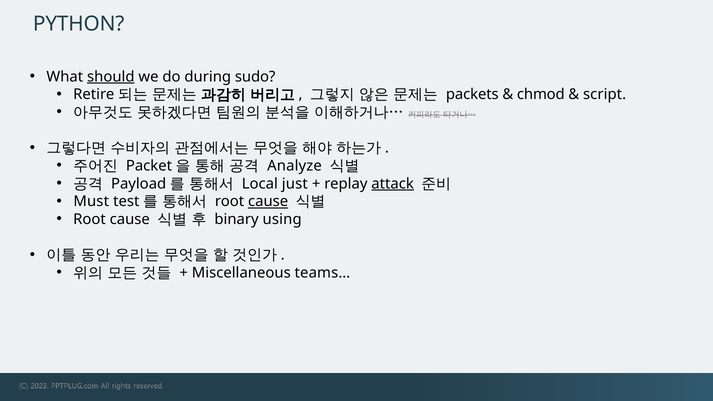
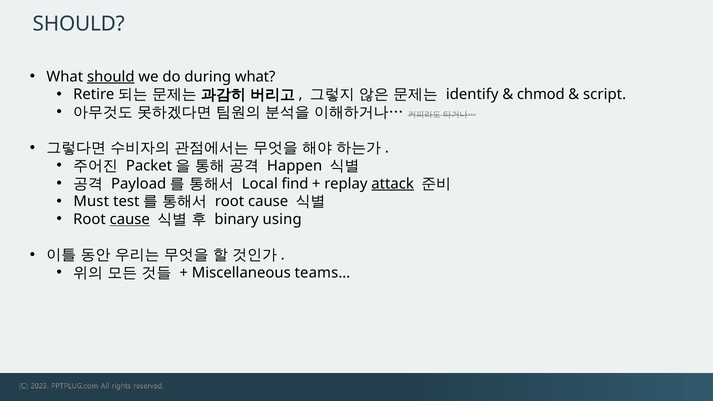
PYTHON at (79, 24): PYTHON -> SHOULD
during sudo: sudo -> what
packets: packets -> identify
Analyze: Analyze -> Happen
just: just -> find
cause at (268, 202) underline: present -> none
cause at (130, 219) underline: none -> present
